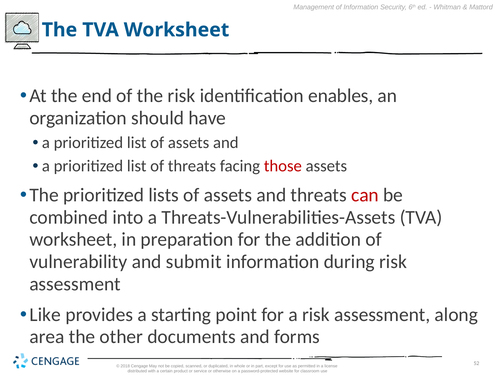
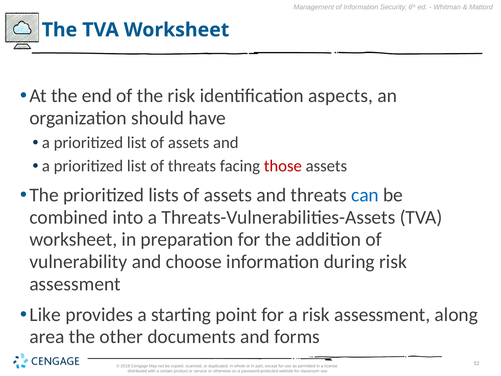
enables: enables -> aspects
can colour: red -> blue
submit: submit -> choose
